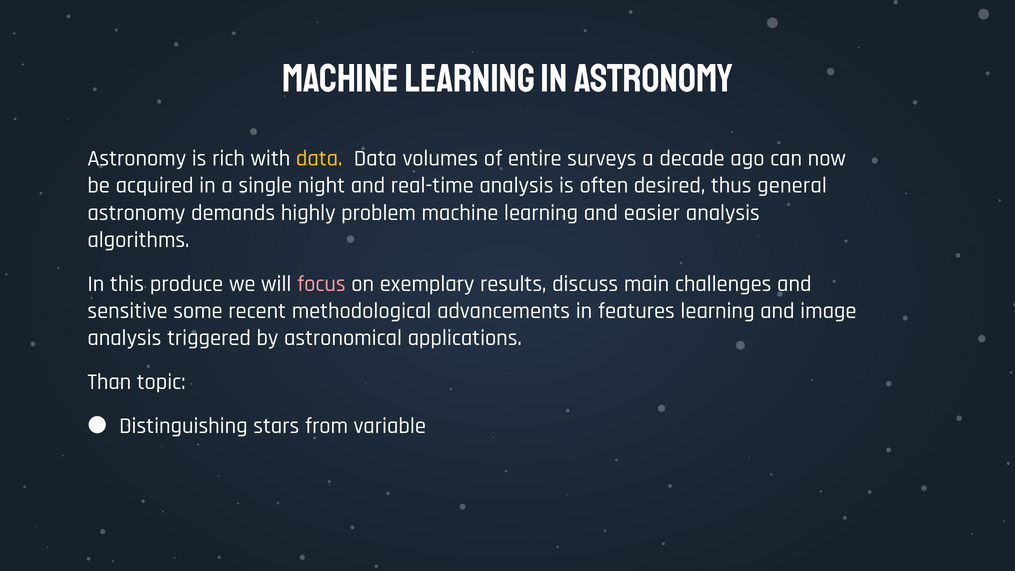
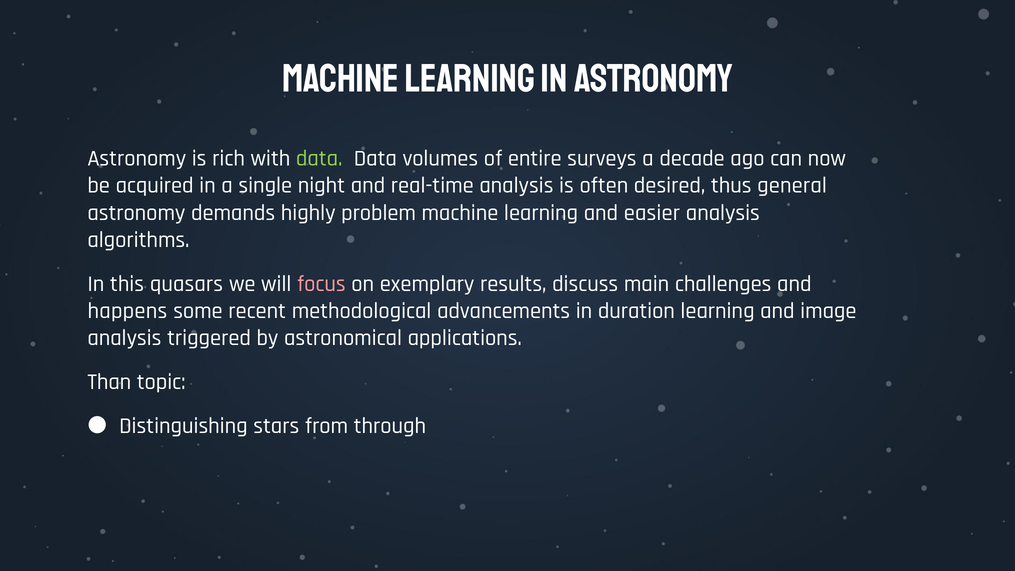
data at (319, 158) colour: yellow -> light green
produce: produce -> quasars
sensitive: sensitive -> happens
features: features -> duration
variable: variable -> through
